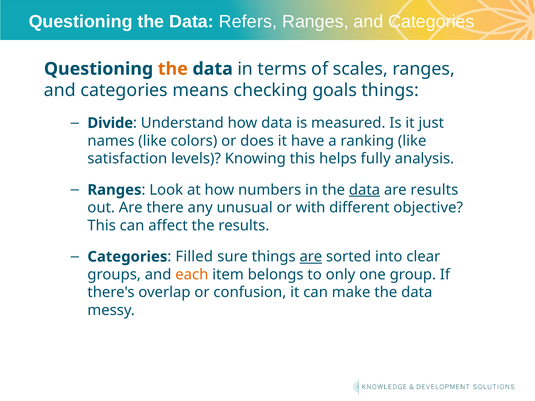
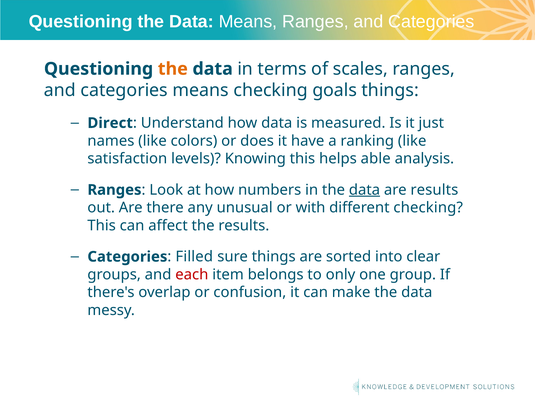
Data Refers: Refers -> Means
Divide: Divide -> Direct
fully: fully -> able
different objective: objective -> checking
are at (311, 257) underline: present -> none
each colour: orange -> red
